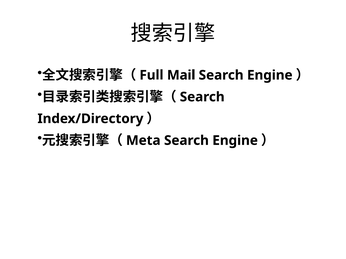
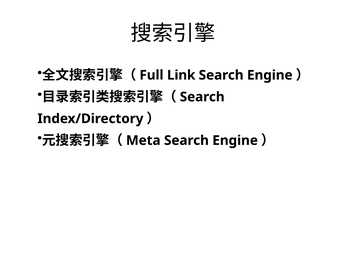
Mail: Mail -> Link
